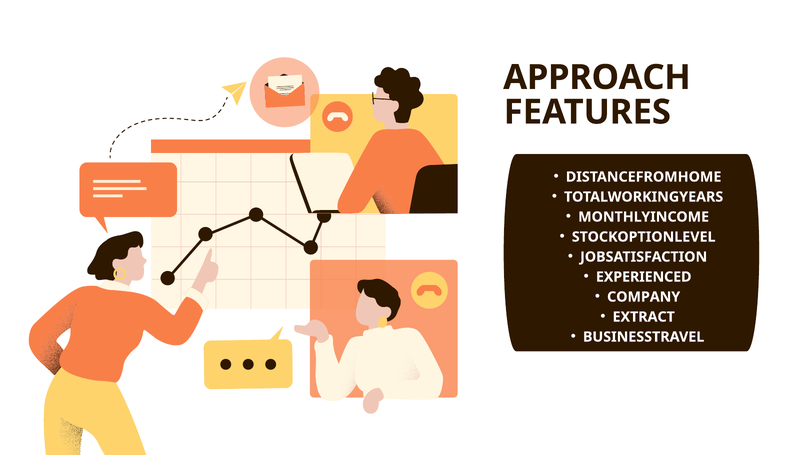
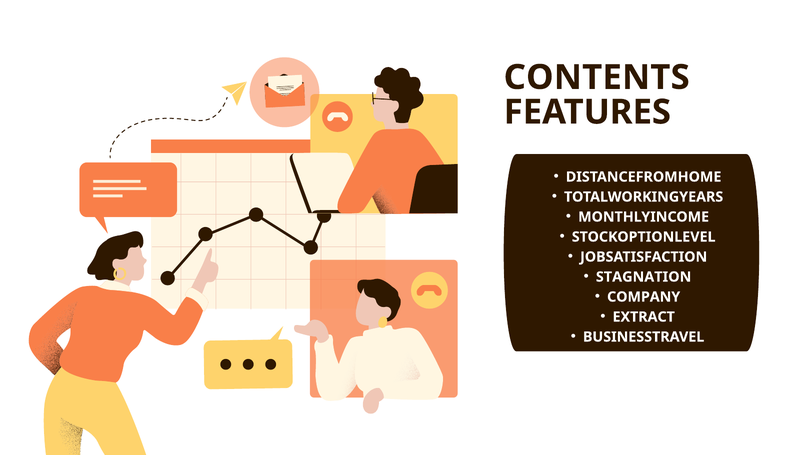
APPROACH: APPROACH -> CONTENTS
EXPERIENCED: EXPERIENCED -> STAGNATION
